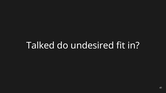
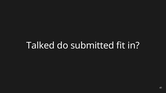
undesired: undesired -> submitted
